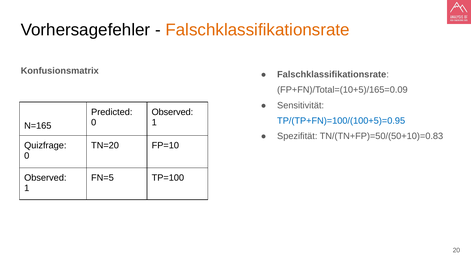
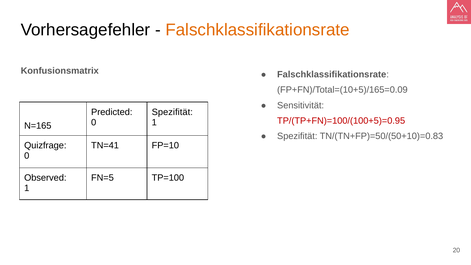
Observed at (172, 112): Observed -> Spezifität
TP/(TP+FN)=100/(100+5)=0.95 colour: blue -> red
TN=20: TN=20 -> TN=41
